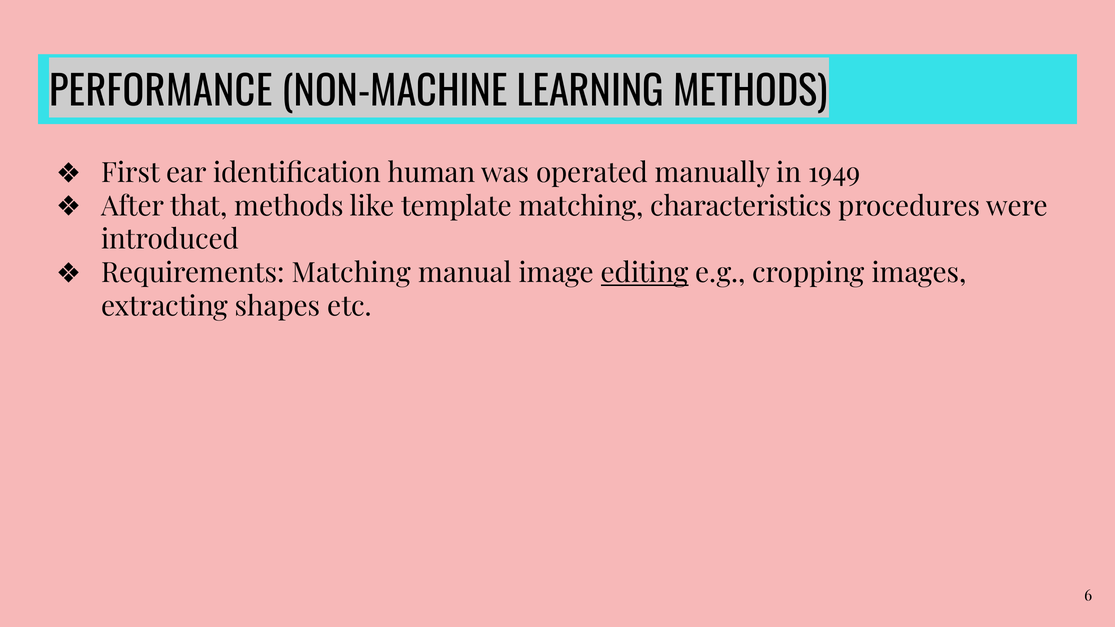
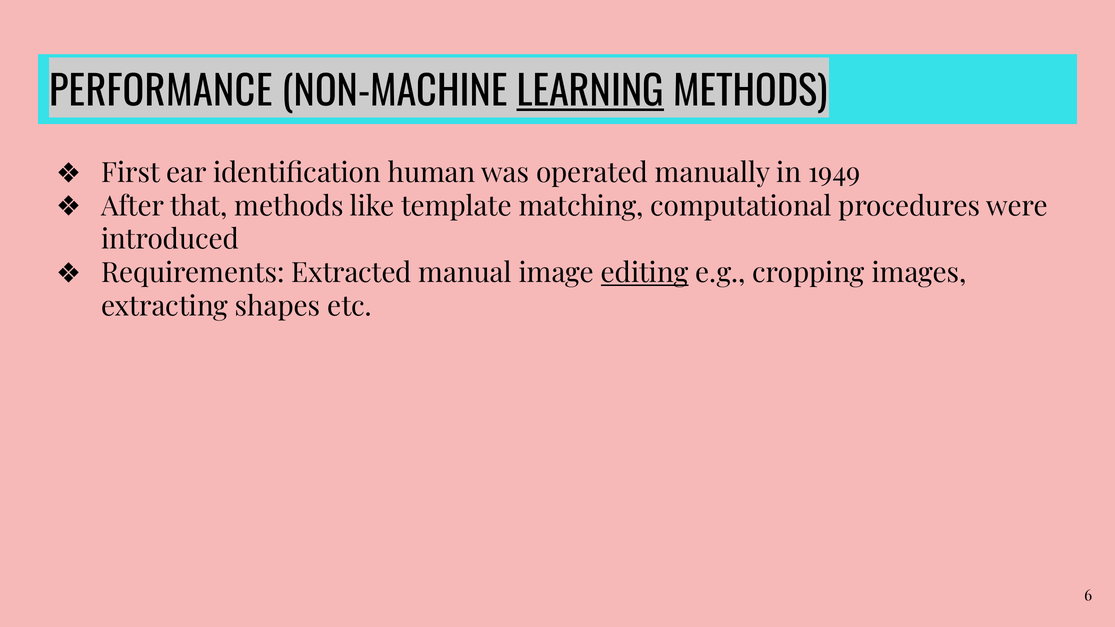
LEARNING underline: none -> present
characteristics: characteristics -> computational
Requirements Matching: Matching -> Extracted
